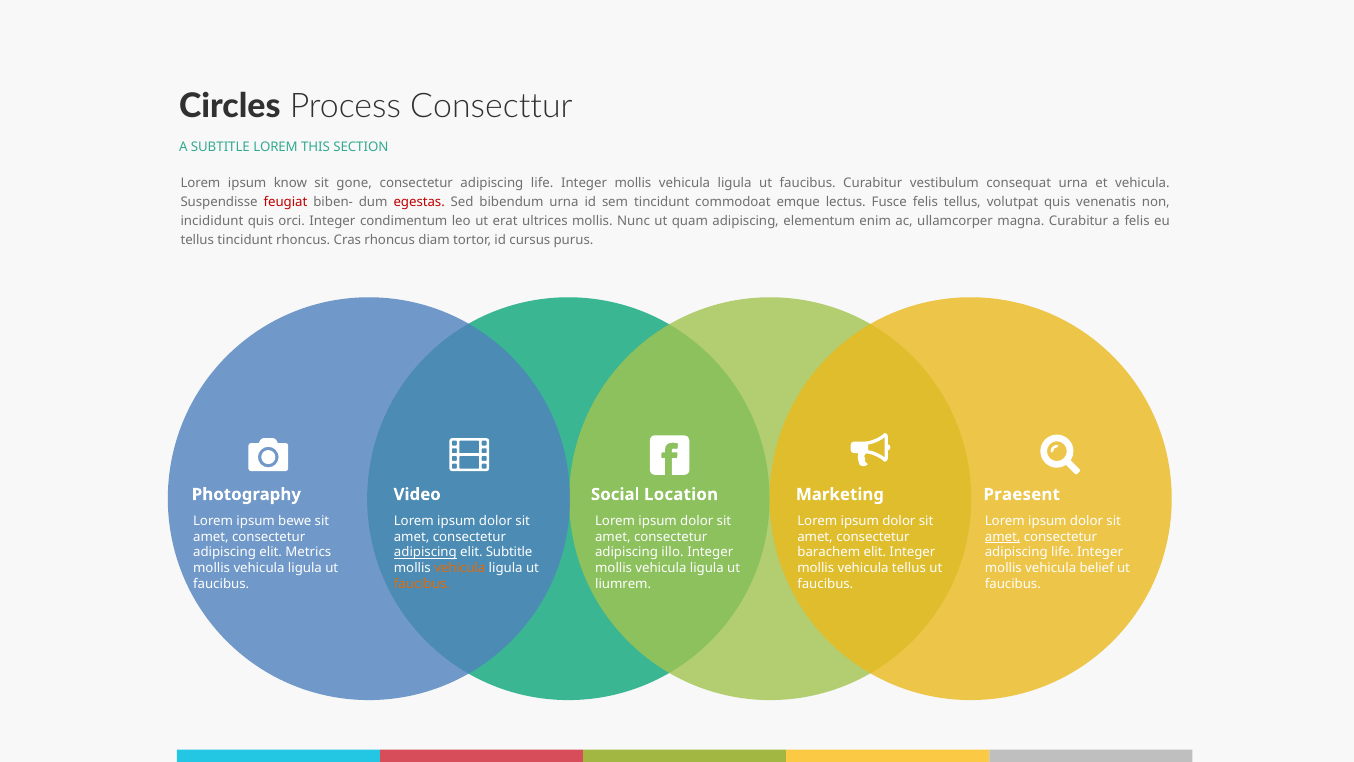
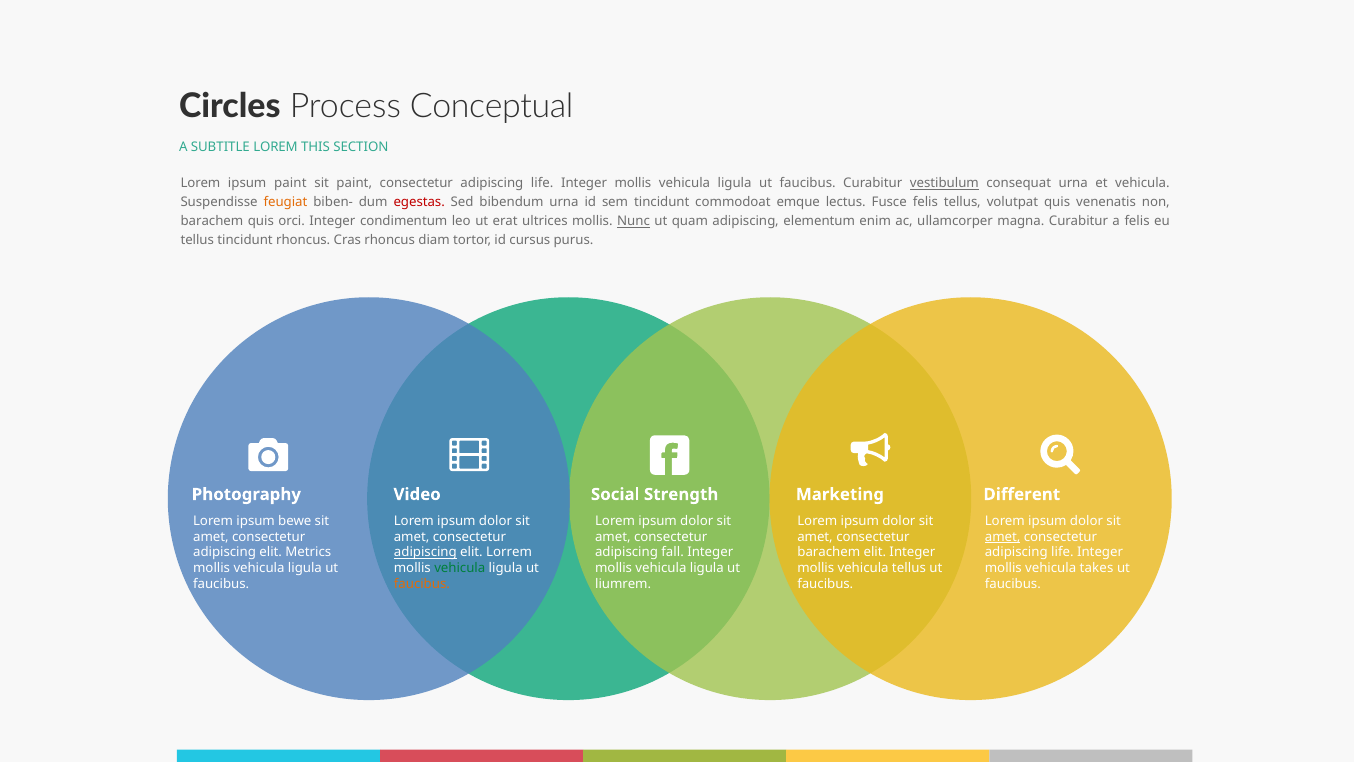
Consecttur: Consecttur -> Conceptual
ipsum know: know -> paint
sit gone: gone -> paint
vestibulum underline: none -> present
feugiat colour: red -> orange
incididunt at (212, 221): incididunt -> barachem
Nunc underline: none -> present
Location: Location -> Strength
Praesent: Praesent -> Different
elit Subtitle: Subtitle -> Lorrem
illo: illo -> fall
vehicula at (460, 568) colour: orange -> green
belief: belief -> takes
